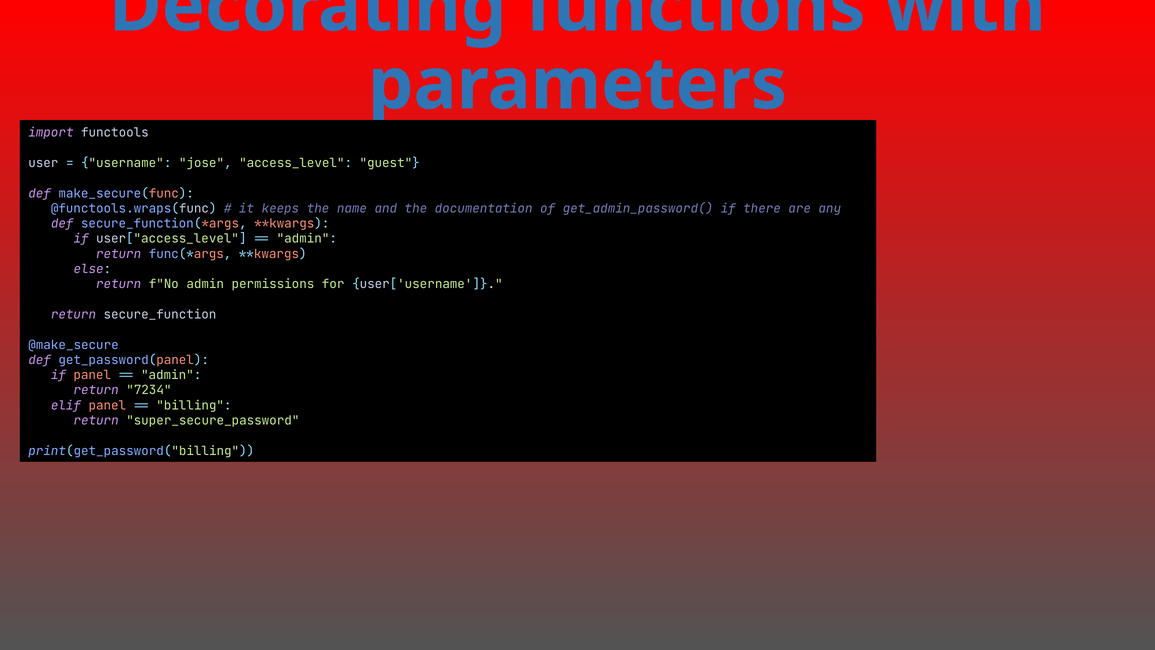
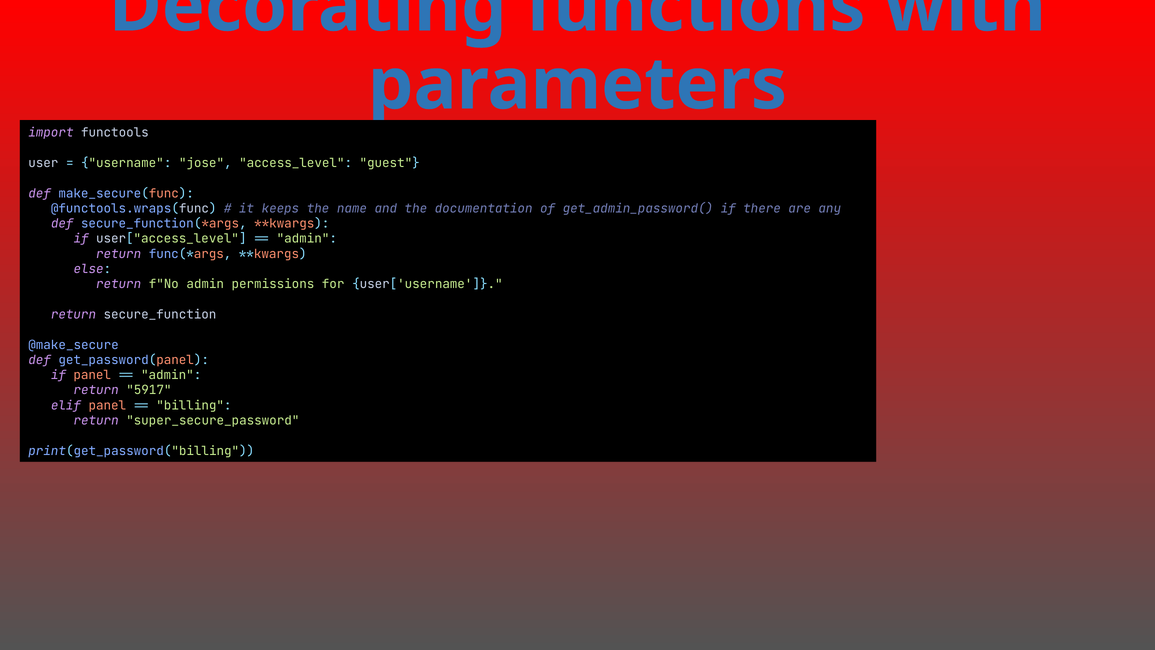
7234: 7234 -> 5917
